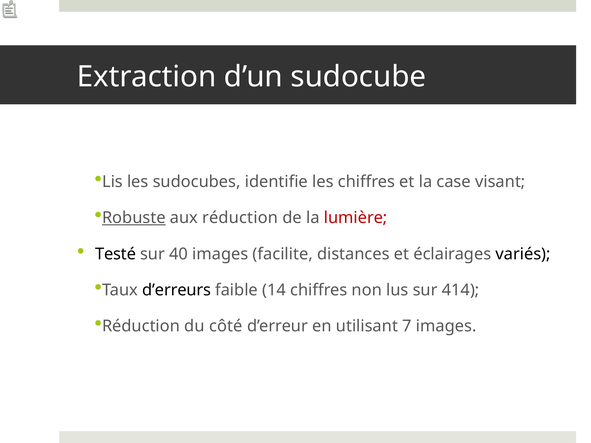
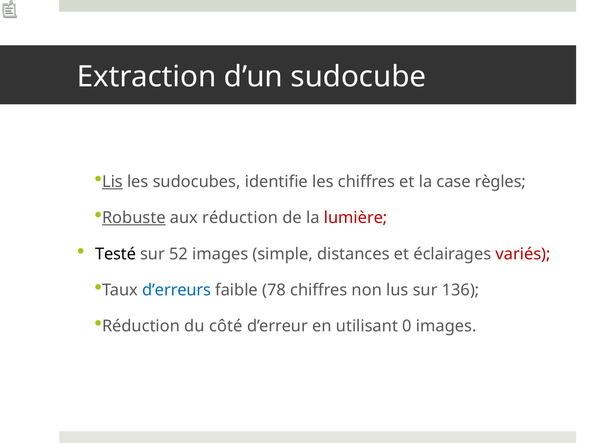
Lis underline: none -> present
visant: visant -> règles
40: 40 -> 52
facilite: facilite -> simple
variés colour: black -> red
d’erreurs colour: black -> blue
14: 14 -> 78
414: 414 -> 136
7: 7 -> 0
